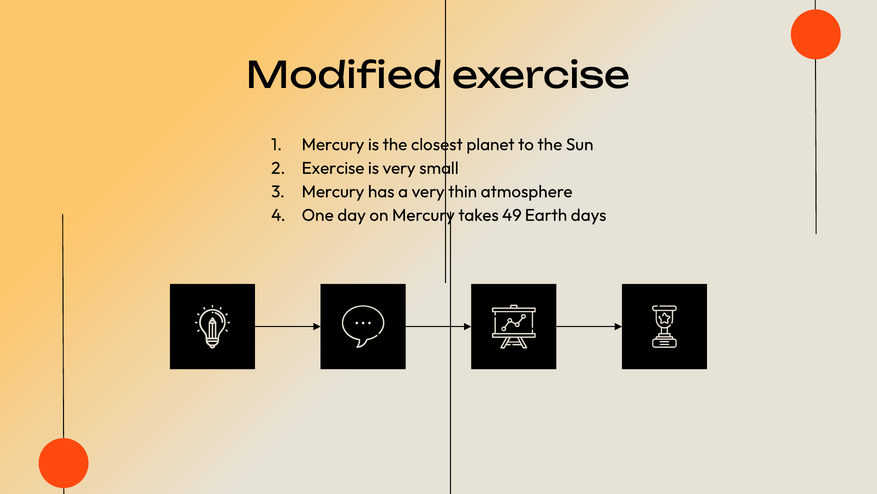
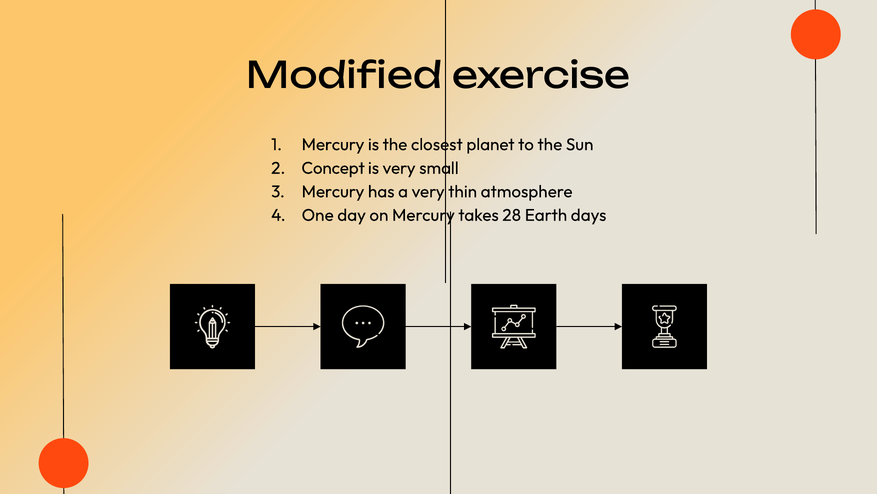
Exercise at (333, 168): Exercise -> Concept
49: 49 -> 28
